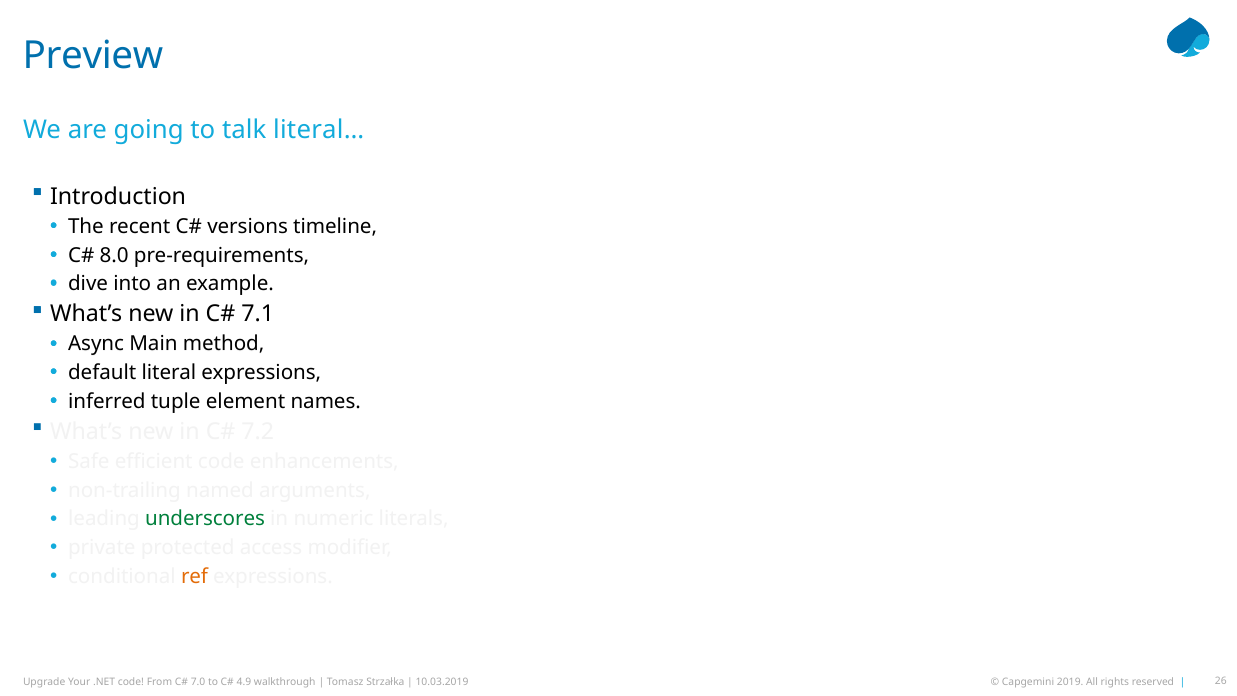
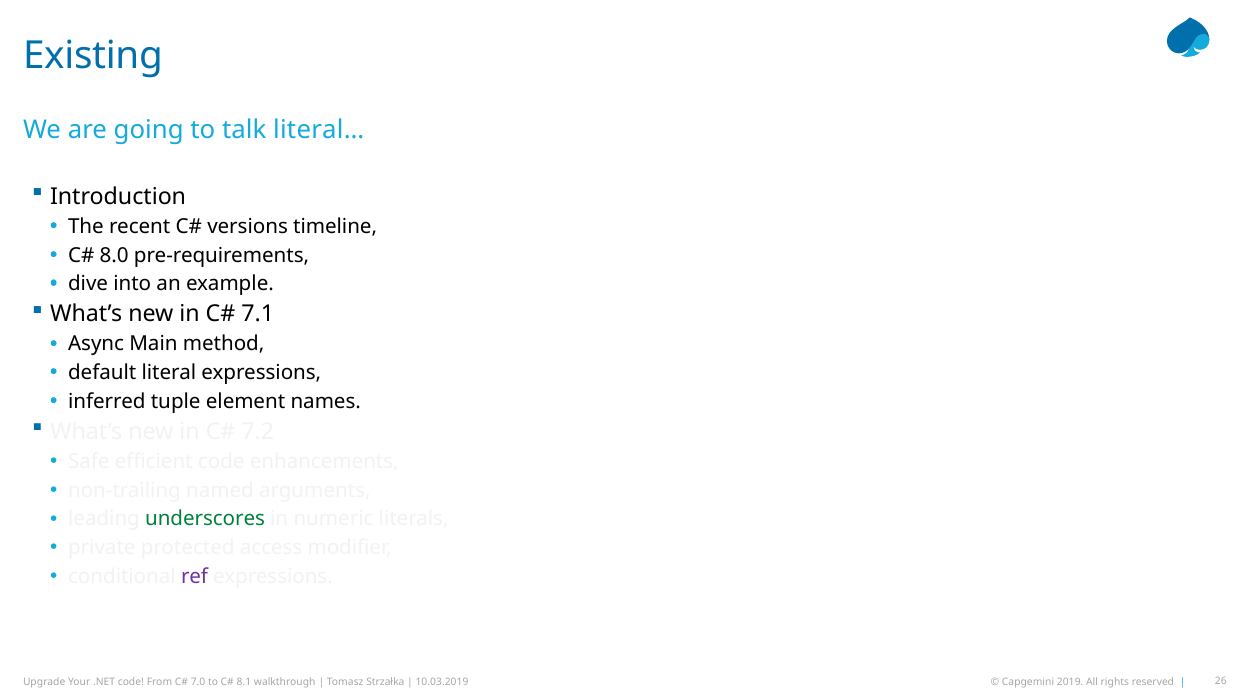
Preview: Preview -> Existing
ref colour: orange -> purple
4.9: 4.9 -> 8.1
